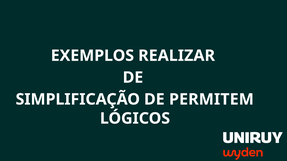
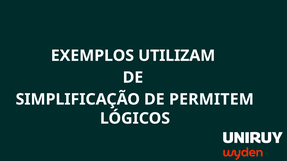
REALIZAR: REALIZAR -> UTILIZAM
